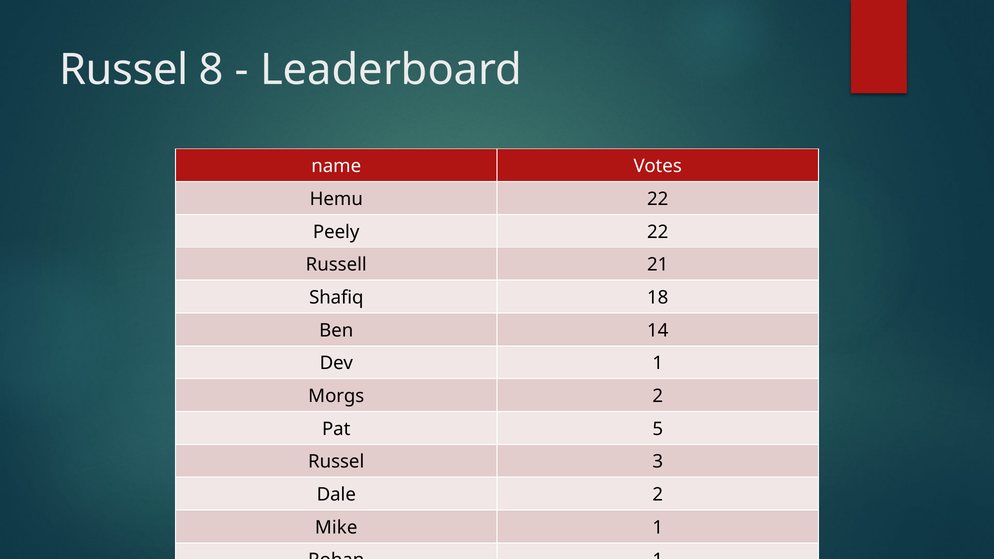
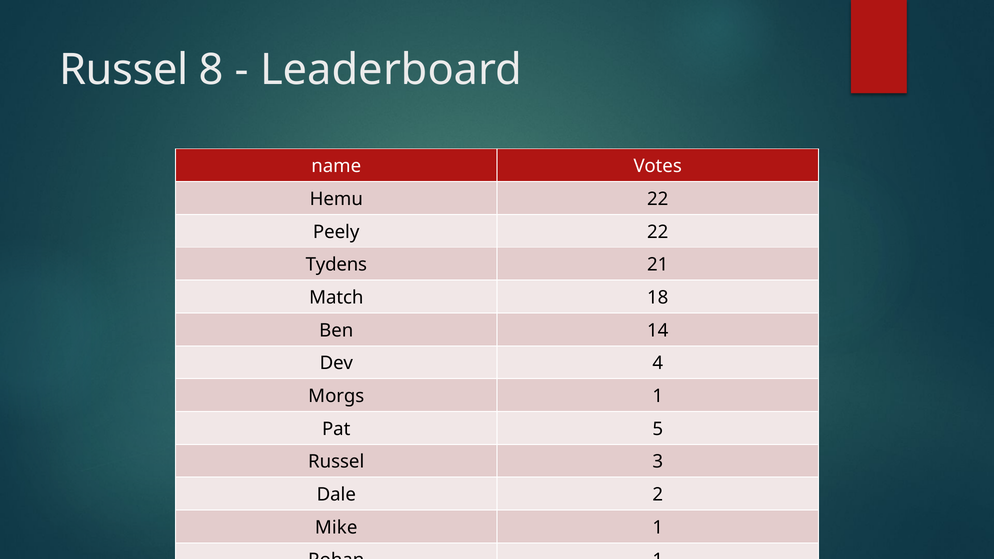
Russell: Russell -> Tydens
Shafiq: Shafiq -> Match
Dev 1: 1 -> 4
Morgs 2: 2 -> 1
